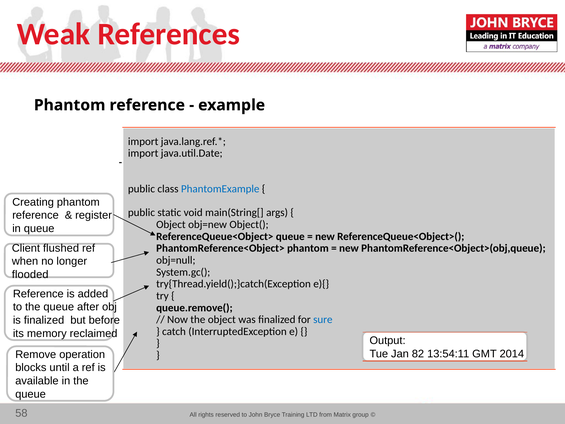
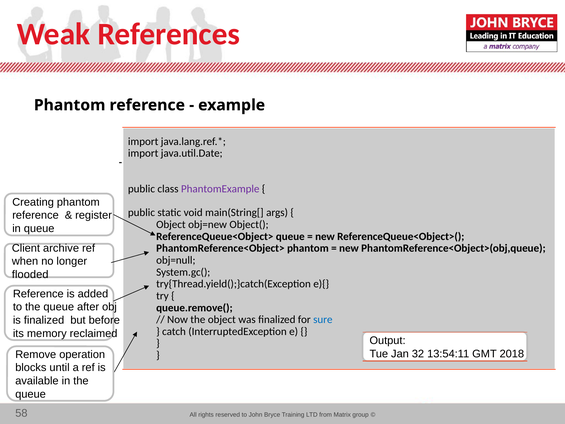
PhantomExample colour: blue -> purple
flushed: flushed -> archive
82: 82 -> 32
2014: 2014 -> 2018
